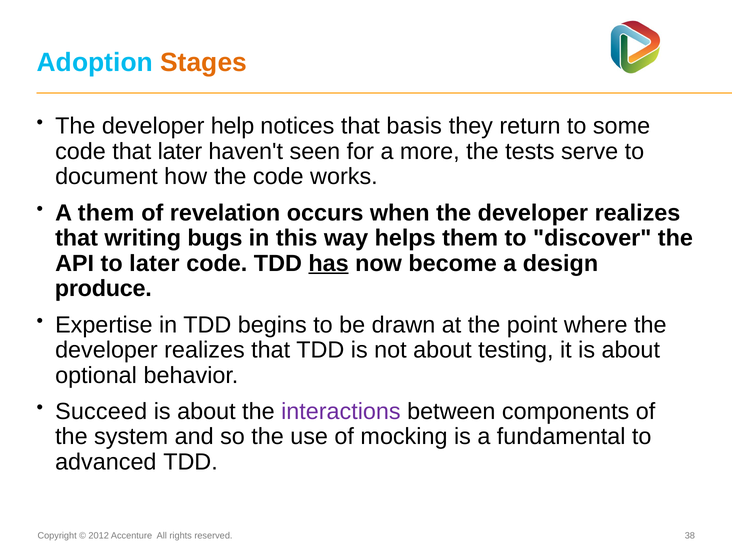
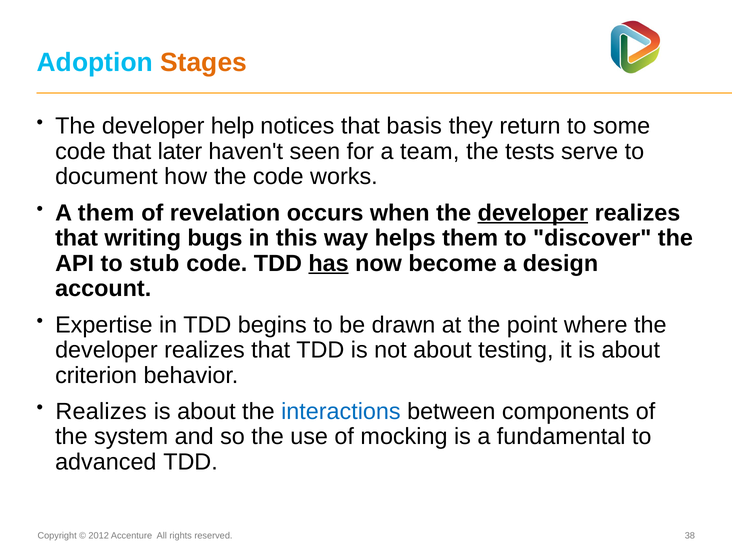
more: more -> team
developer at (533, 213) underline: none -> present
to later: later -> stub
produce: produce -> account
optional: optional -> criterion
Succeed at (101, 412): Succeed -> Realizes
interactions colour: purple -> blue
